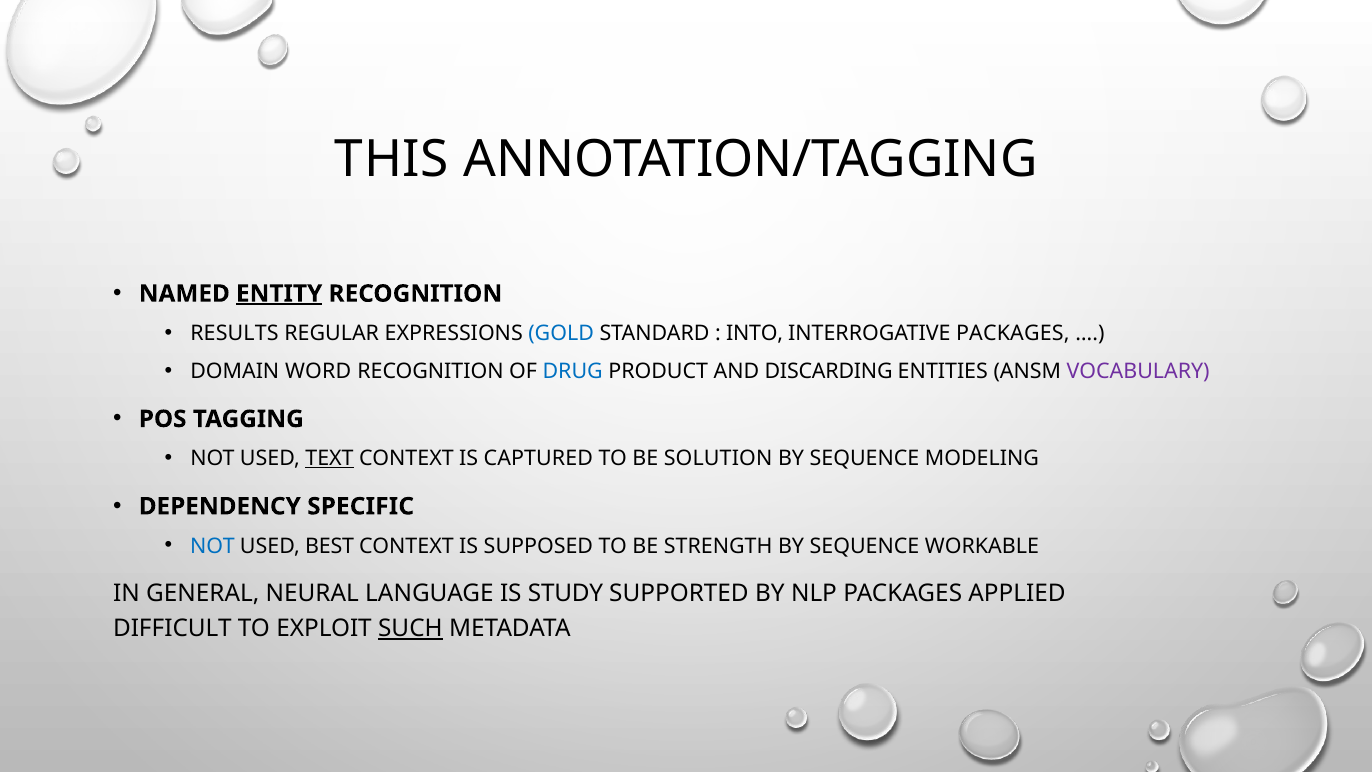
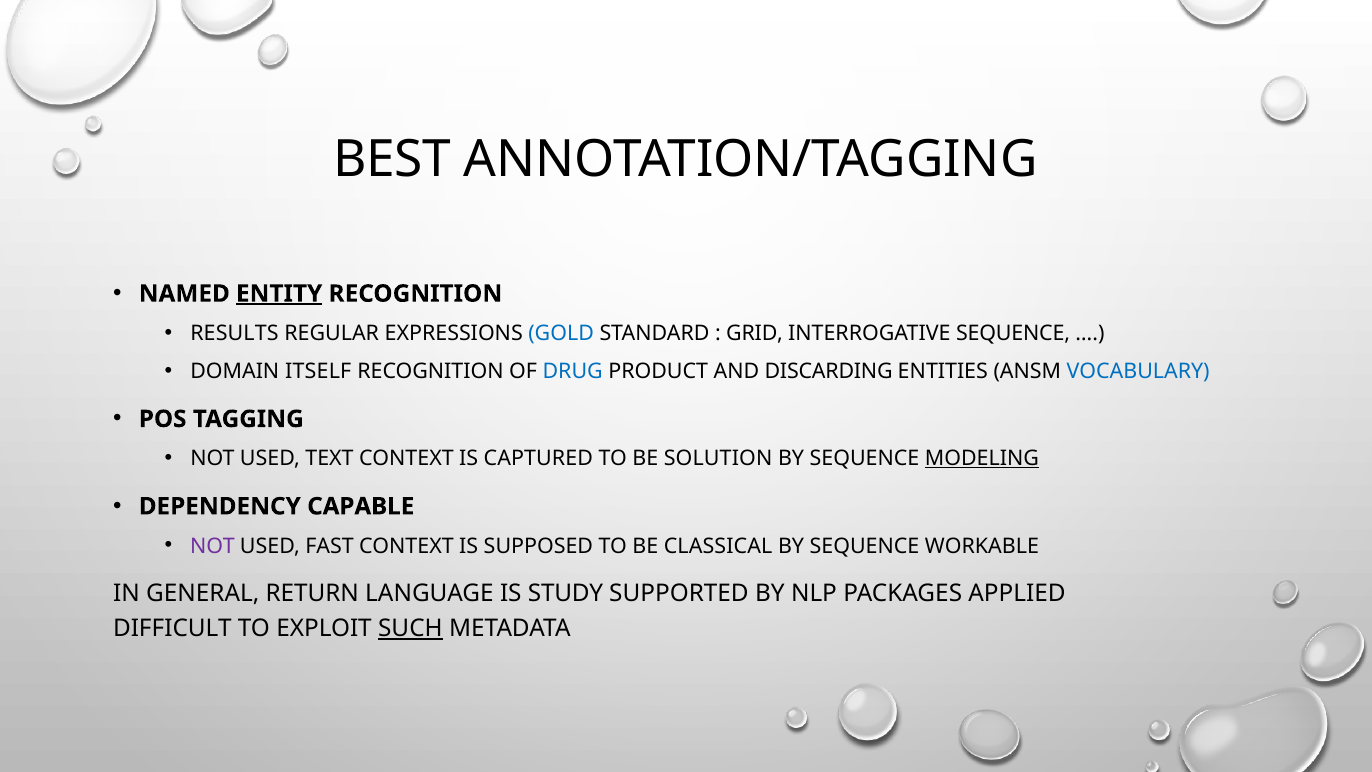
THIS: THIS -> BEST
INTO: INTO -> GRID
INTERROGATIVE PACKAGES: PACKAGES -> SEQUENCE
WORD: WORD -> ITSELF
VOCABULARY colour: purple -> blue
TEXT underline: present -> none
MODELING underline: none -> present
SPECIFIC: SPECIFIC -> CAPABLE
NOT at (212, 546) colour: blue -> purple
BEST: BEST -> FAST
STRENGTH: STRENGTH -> CLASSICAL
NEURAL: NEURAL -> RETURN
